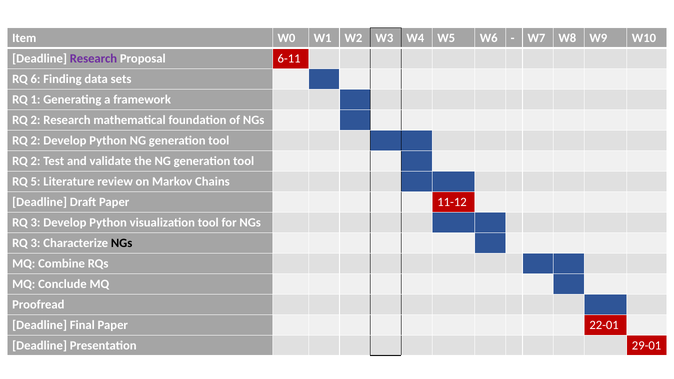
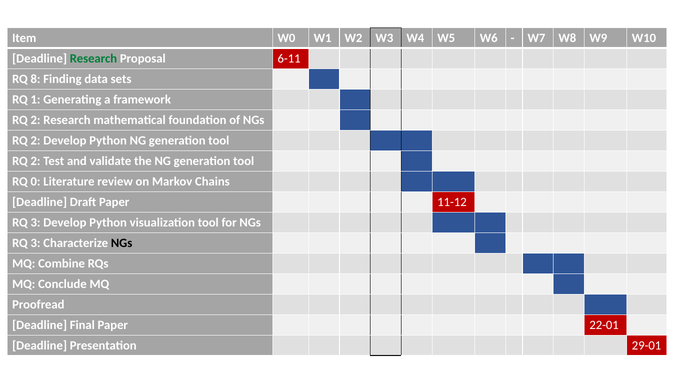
Research at (93, 59) colour: purple -> green
6: 6 -> 8
5: 5 -> 0
